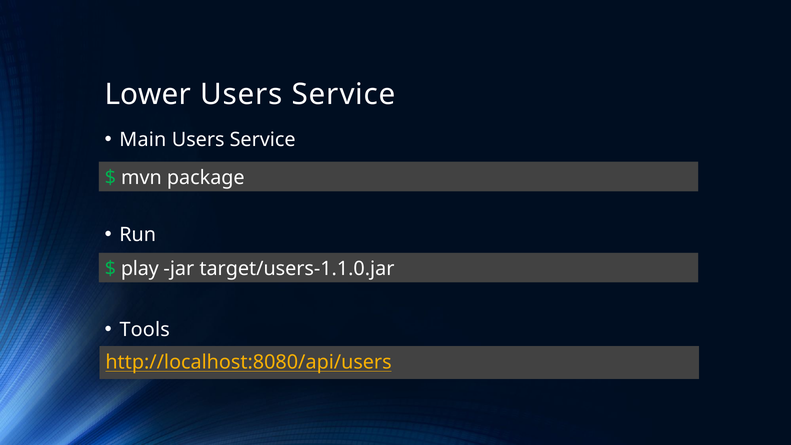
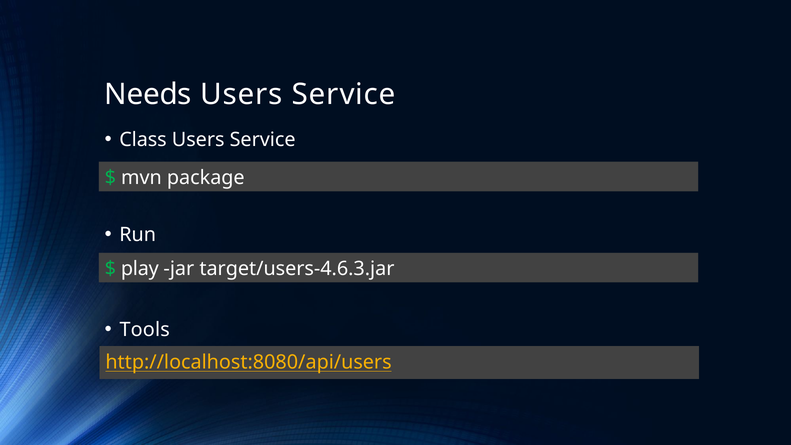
Lower: Lower -> Needs
Main: Main -> Class
target/users-1.1.0.jar: target/users-1.1.0.jar -> target/users-4.6.3.jar
